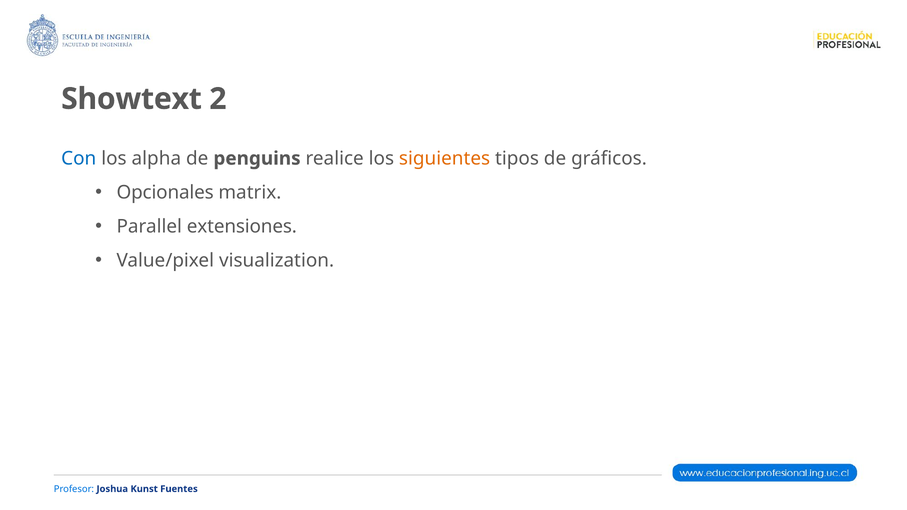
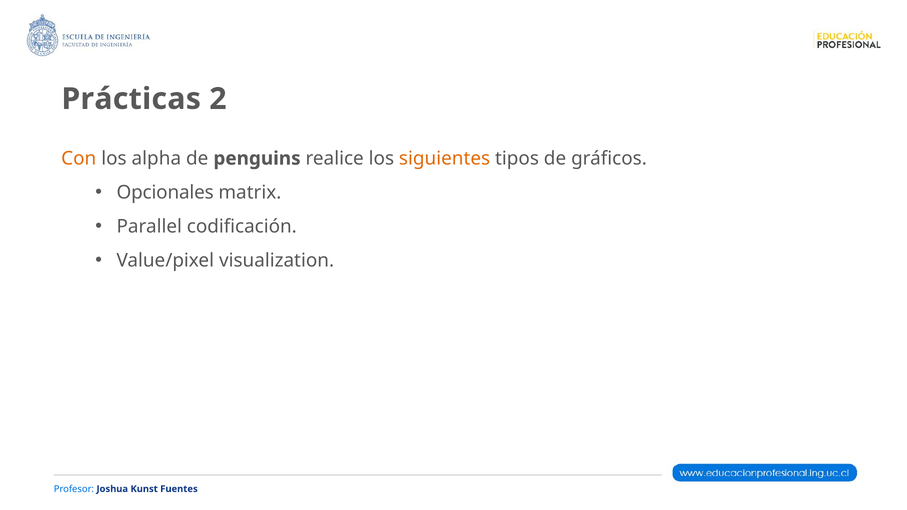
Showtext: Showtext -> Prácticas
Con colour: blue -> orange
extensiones: extensiones -> codificación
